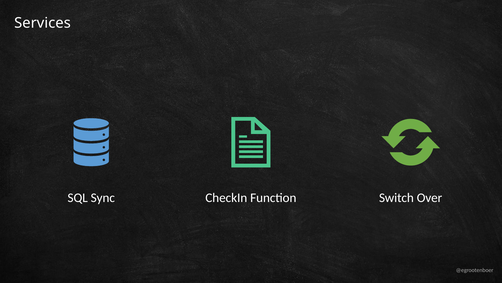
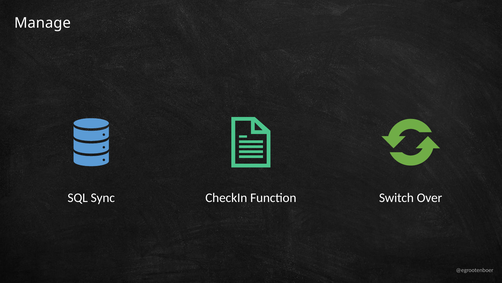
Services: Services -> Manage
